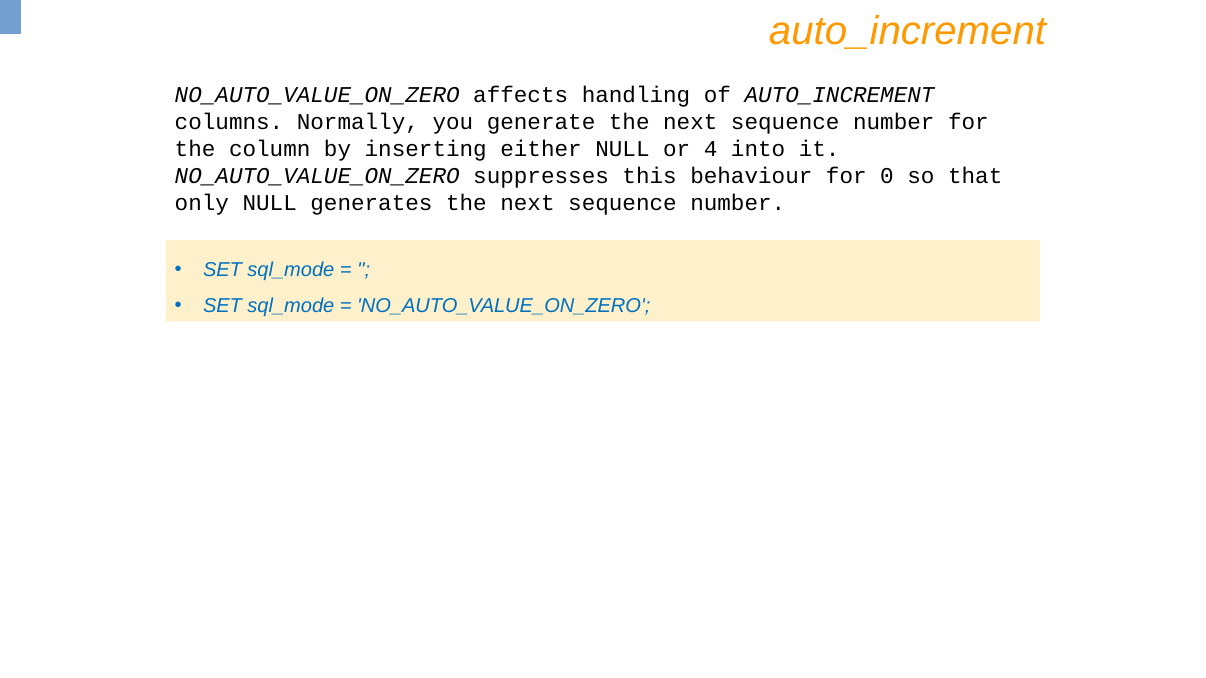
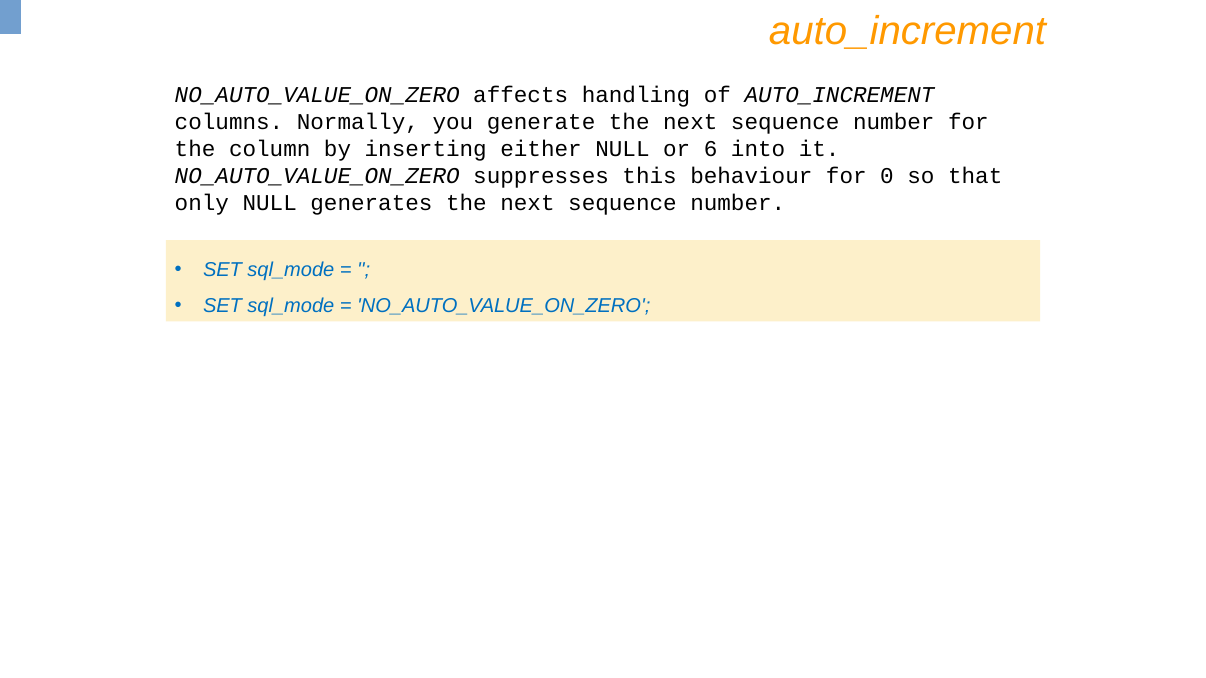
4: 4 -> 6
